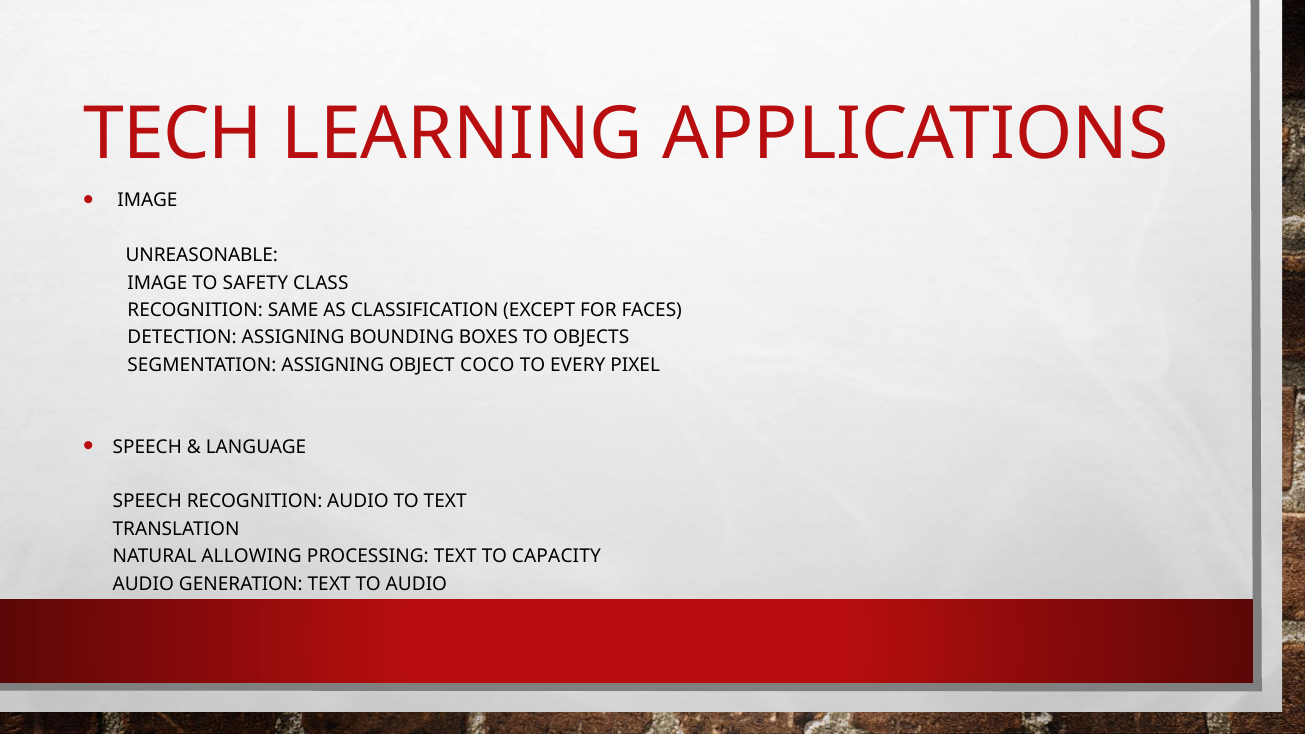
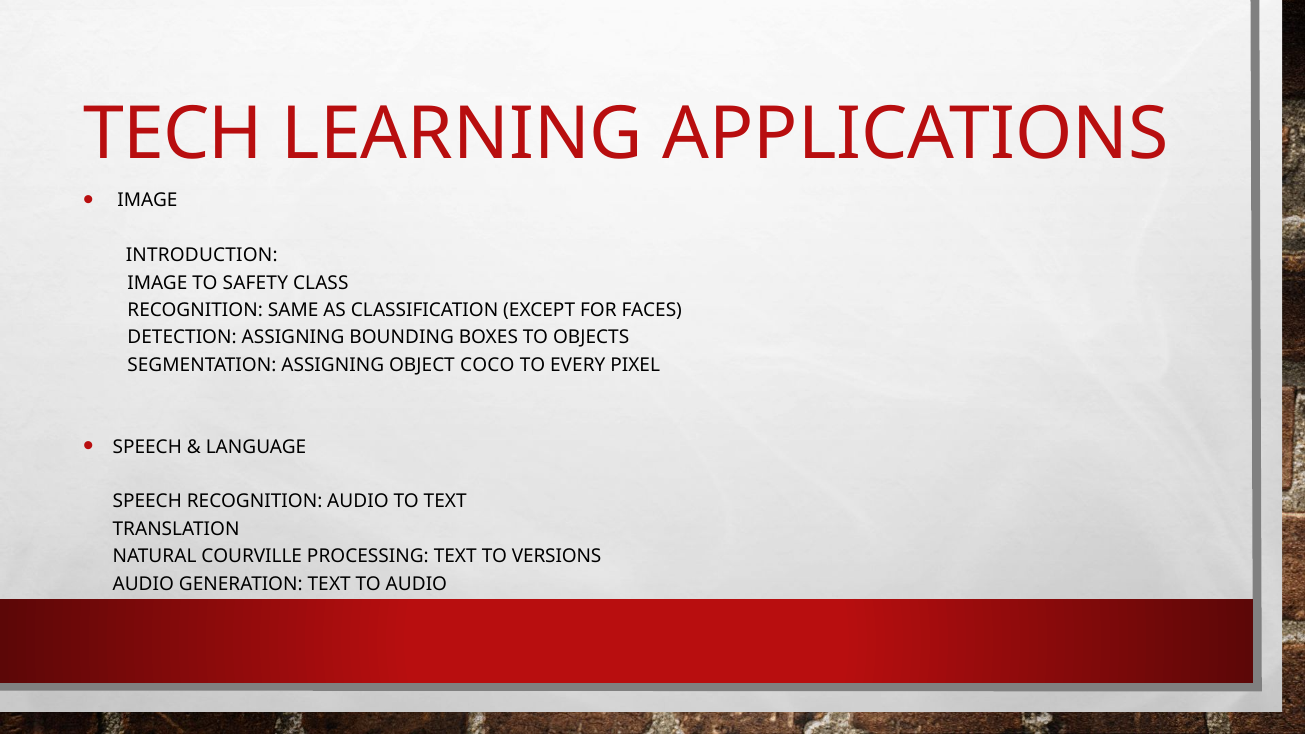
UNREASONABLE: UNREASONABLE -> INTRODUCTION
ALLOWING: ALLOWING -> COURVILLE
CAPACITY: CAPACITY -> VERSIONS
